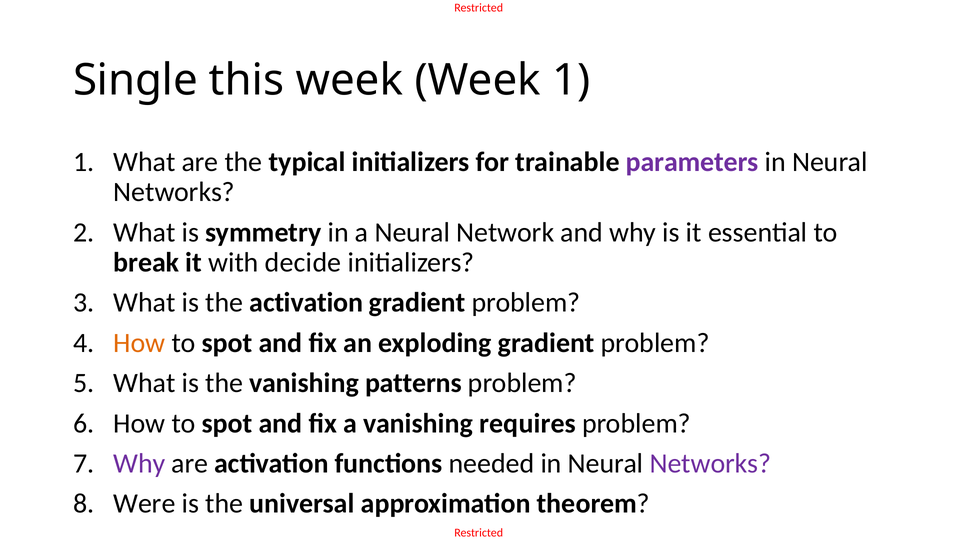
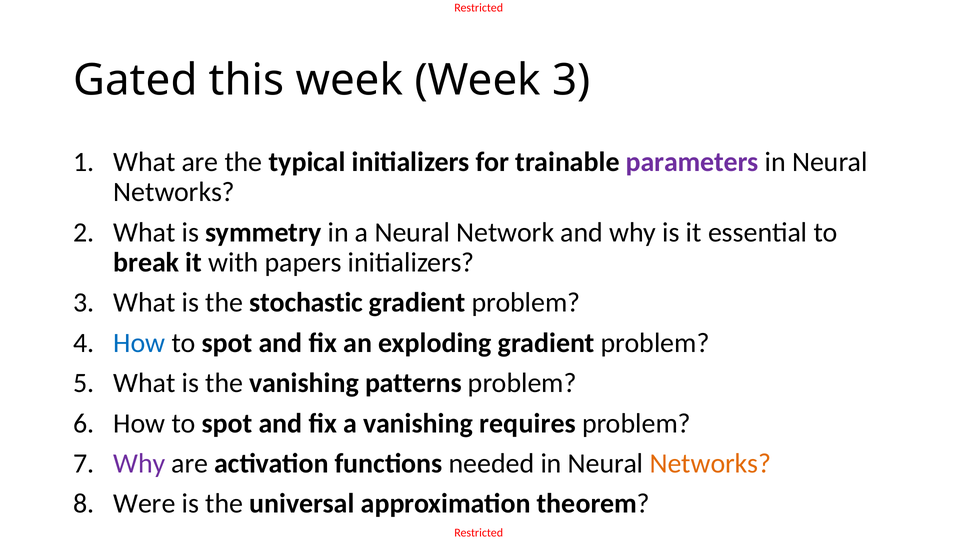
Single: Single -> Gated
Week 1: 1 -> 3
decide: decide -> papers
the activation: activation -> stochastic
How at (139, 343) colour: orange -> blue
Networks at (710, 463) colour: purple -> orange
